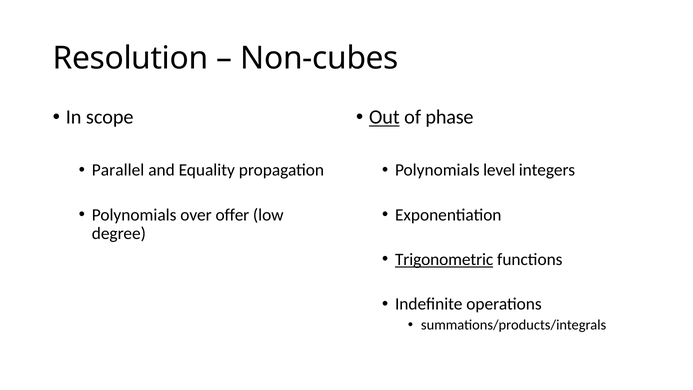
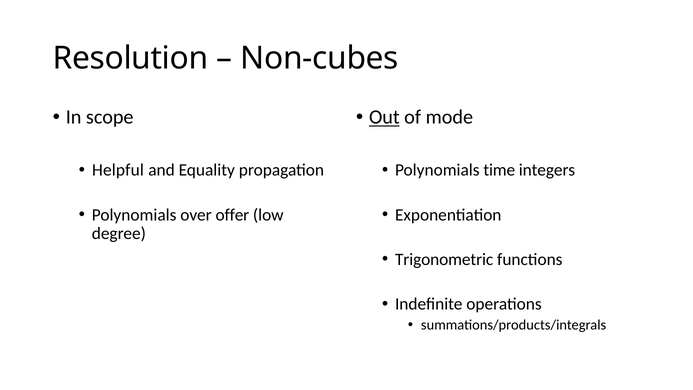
phase: phase -> mode
Parallel: Parallel -> Helpful
level: level -> time
Trigonometric underline: present -> none
